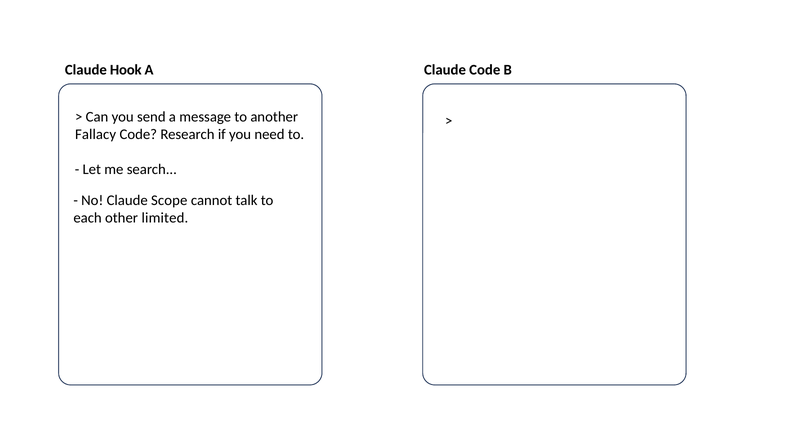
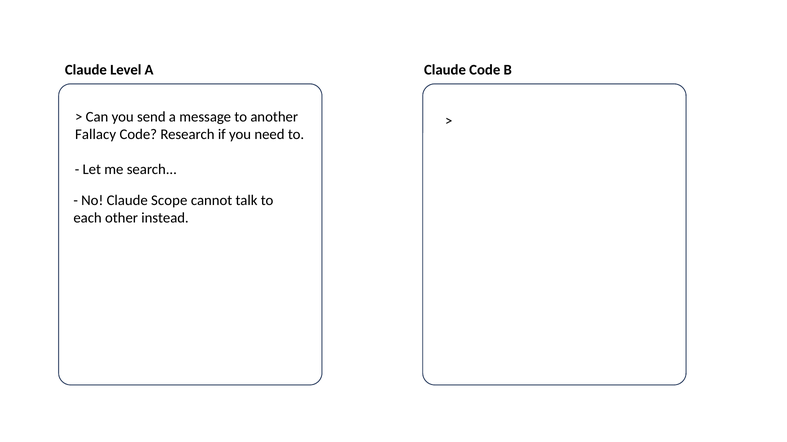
Hook: Hook -> Level
limited: limited -> instead
